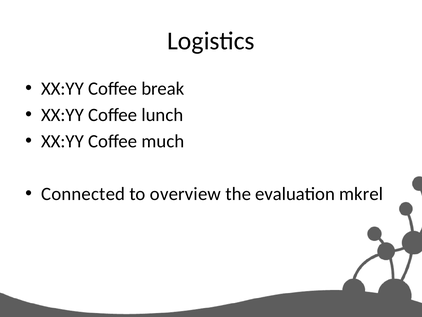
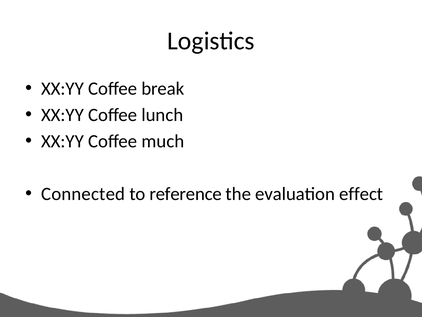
overview: overview -> reference
mkrel: mkrel -> effect
